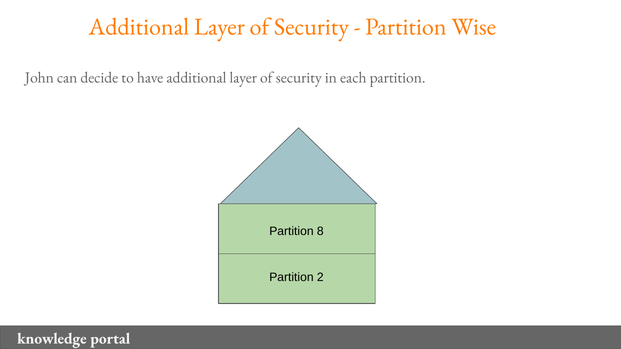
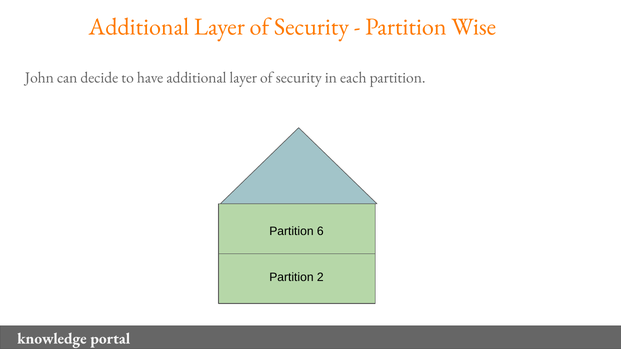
8: 8 -> 6
